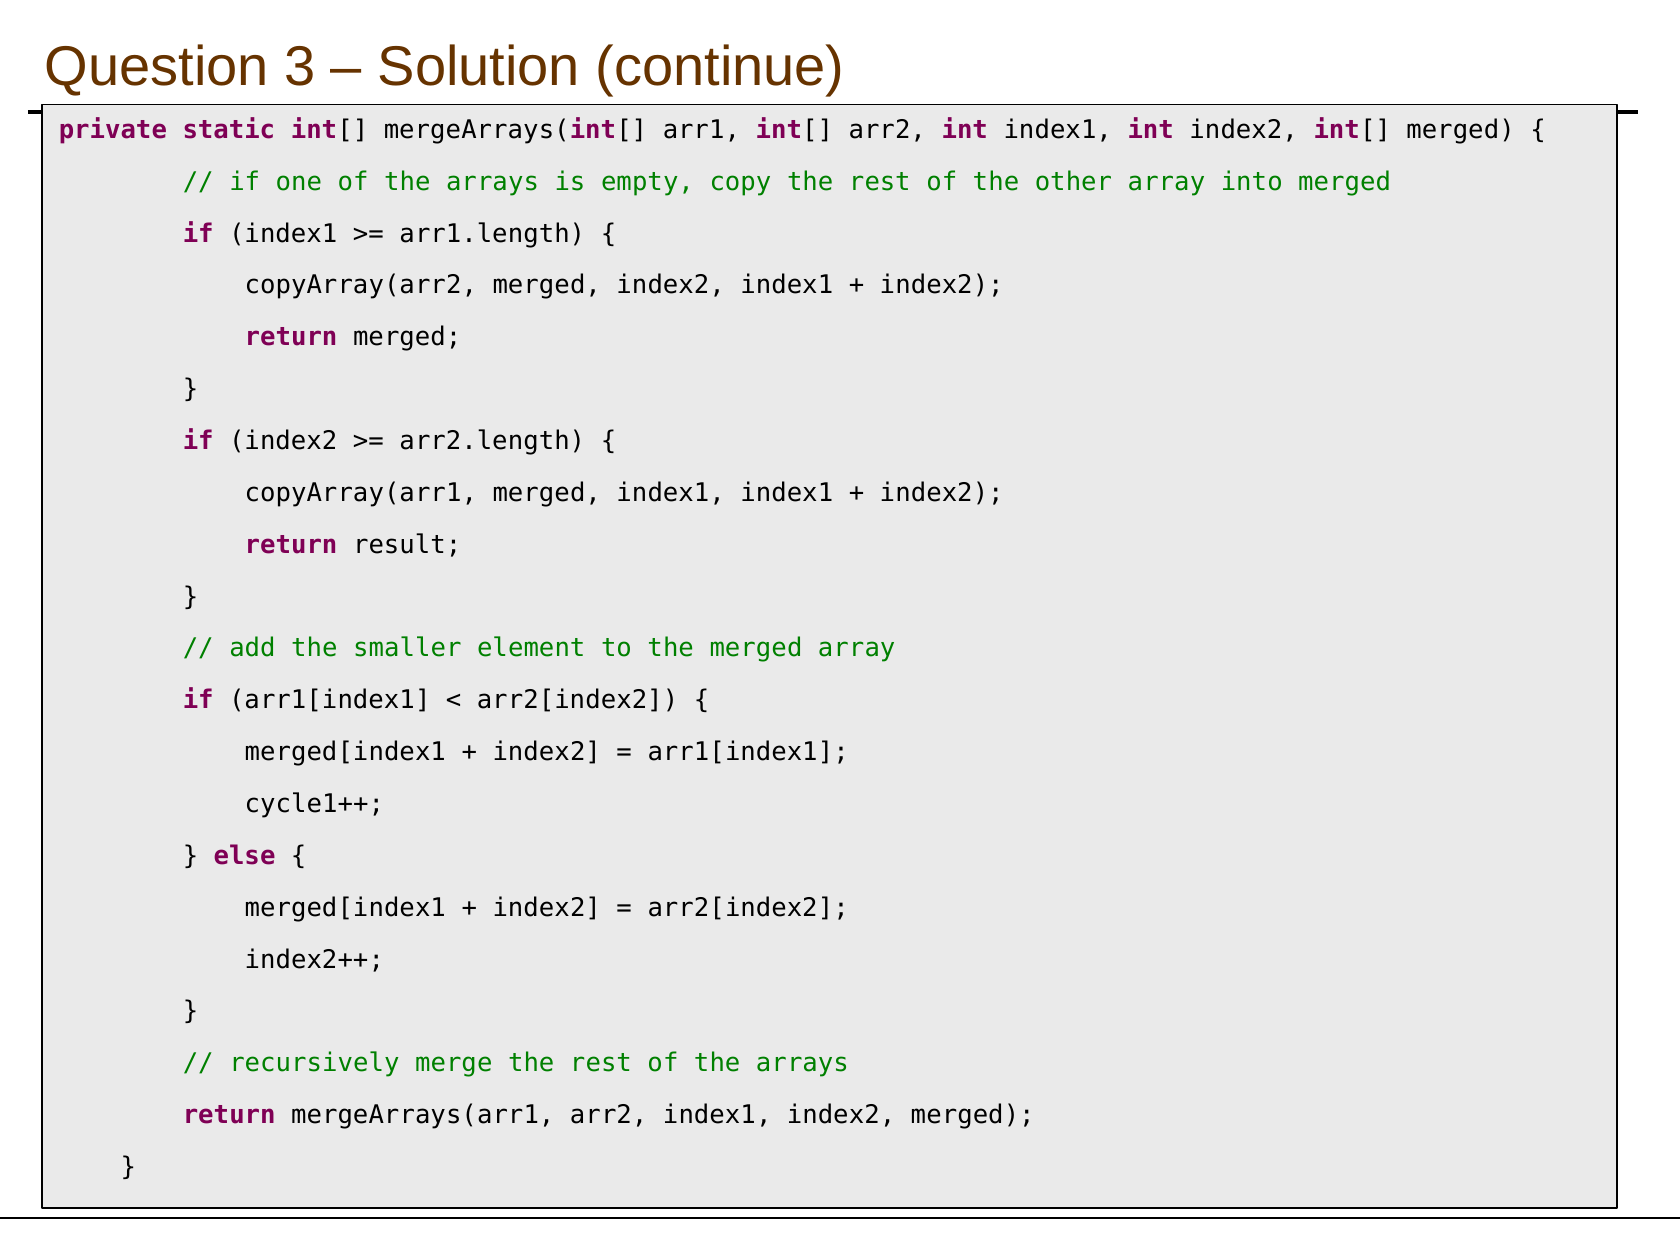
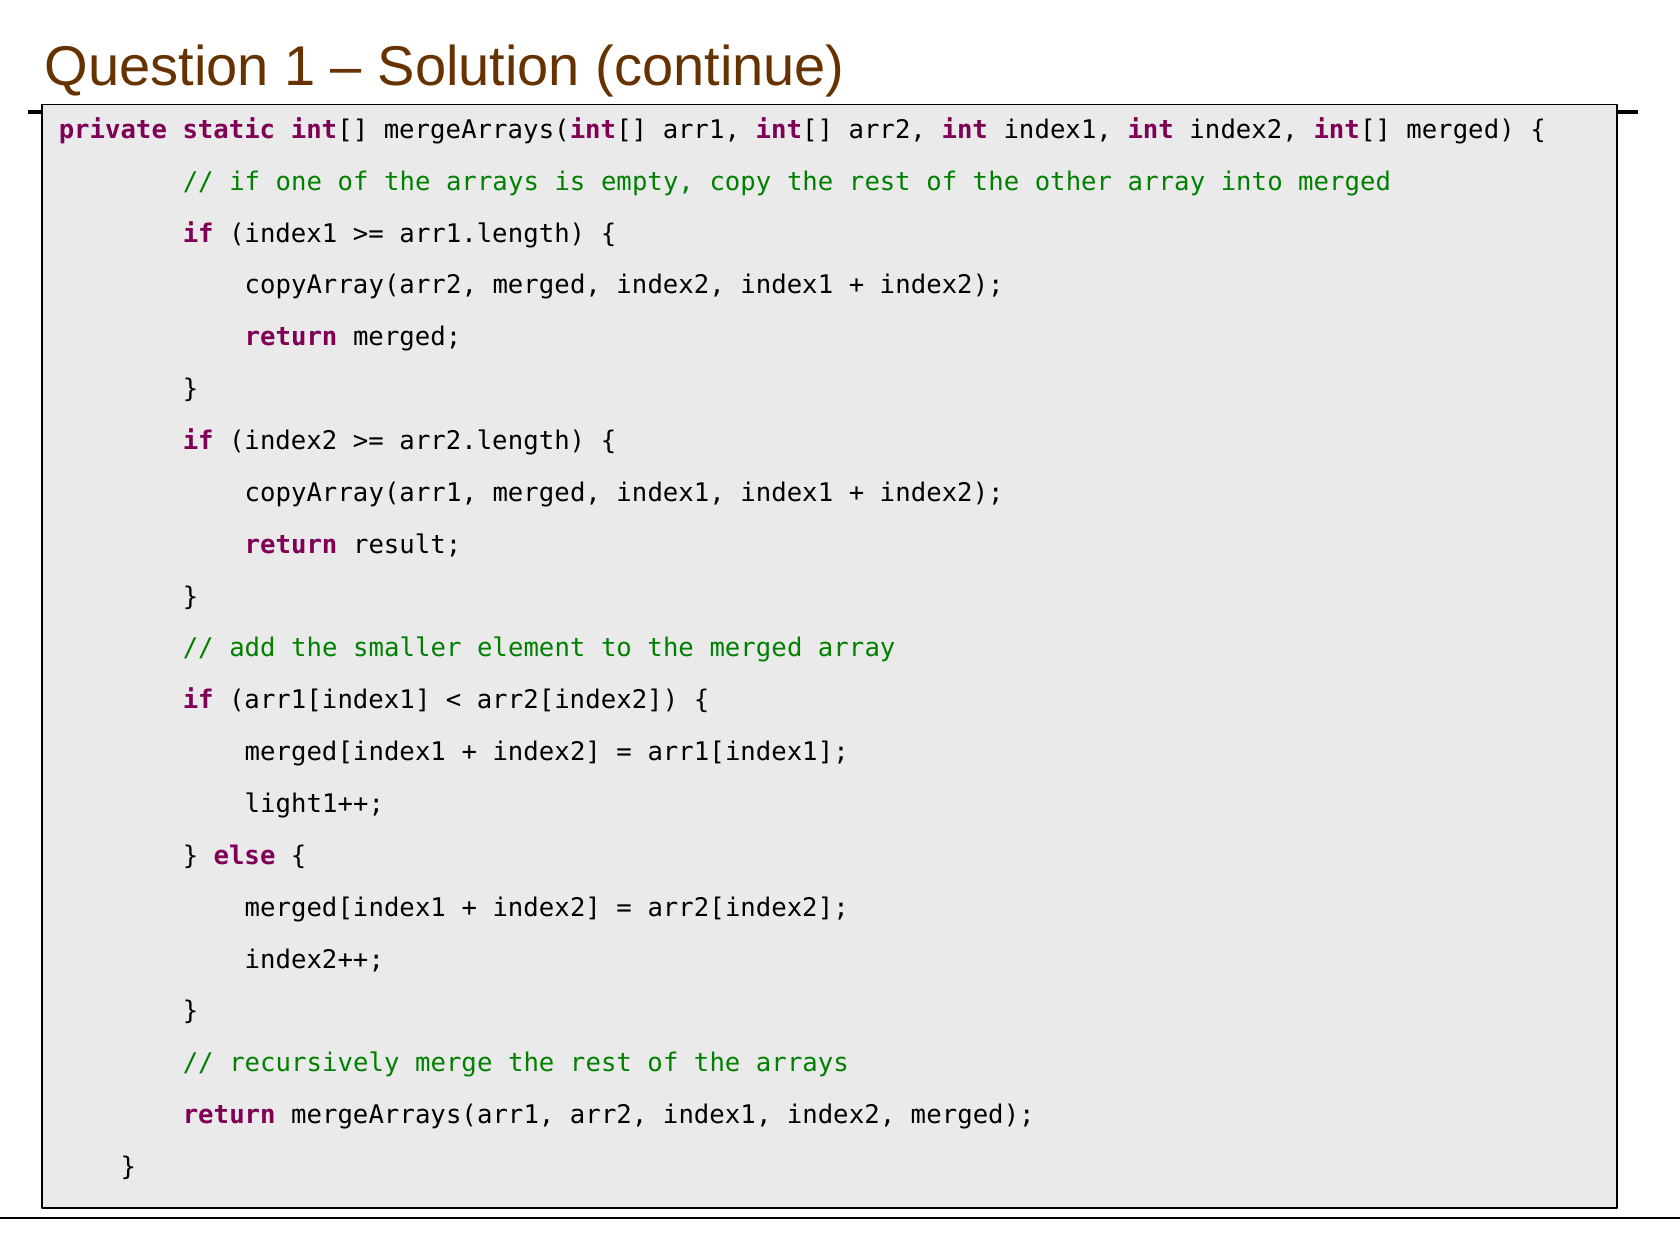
3: 3 -> 1
cycle1++: cycle1++ -> light1++
